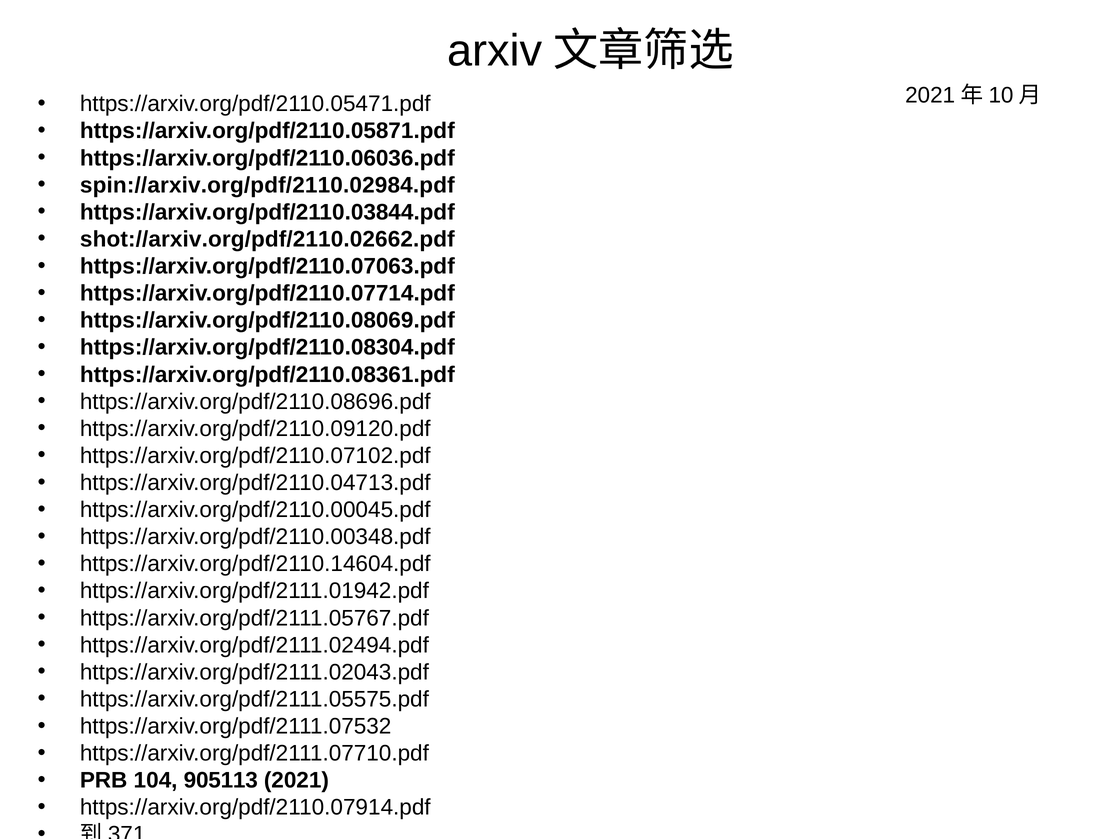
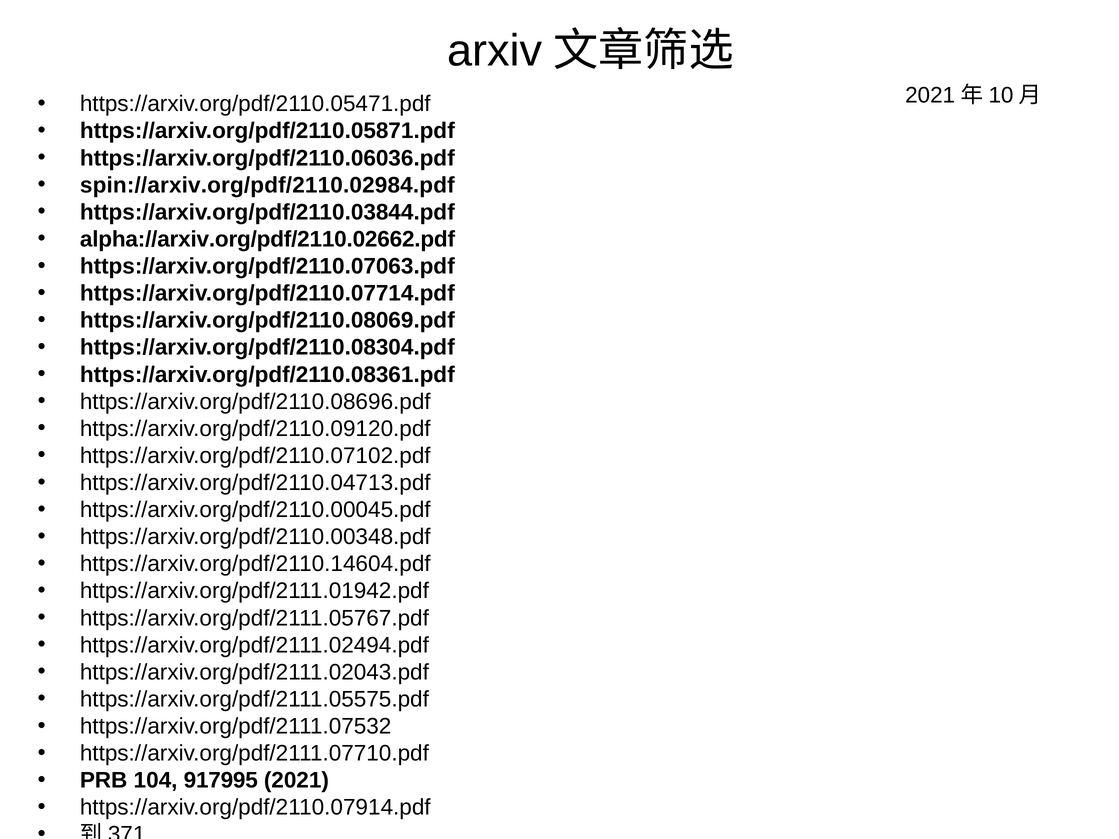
shot://arxiv.org/pdf/2110.02662.pdf: shot://arxiv.org/pdf/2110.02662.pdf -> alpha://arxiv.org/pdf/2110.02662.pdf
905113: 905113 -> 917995
